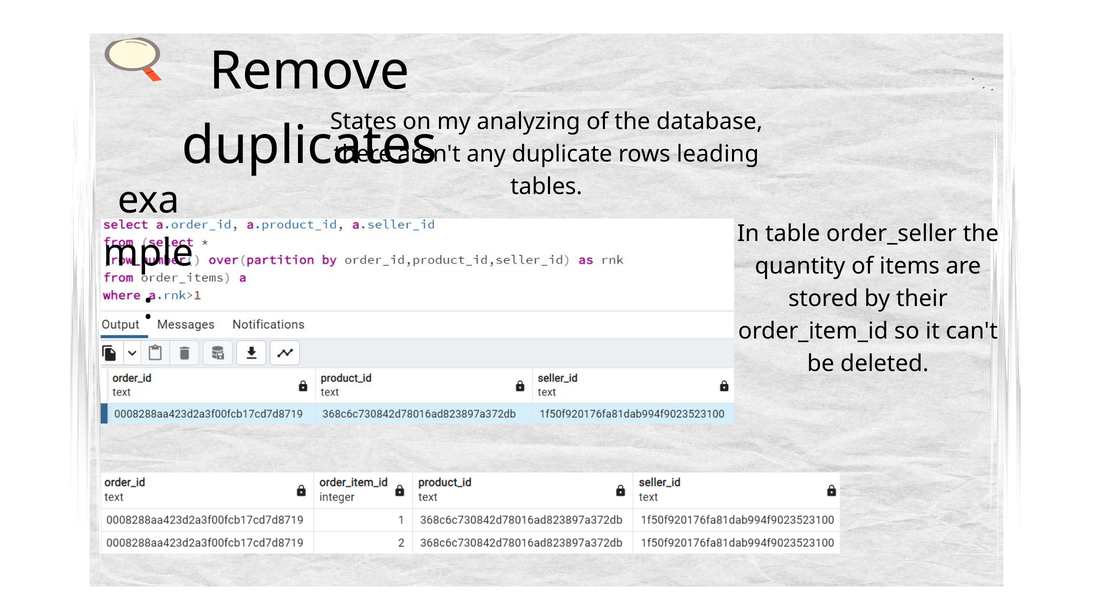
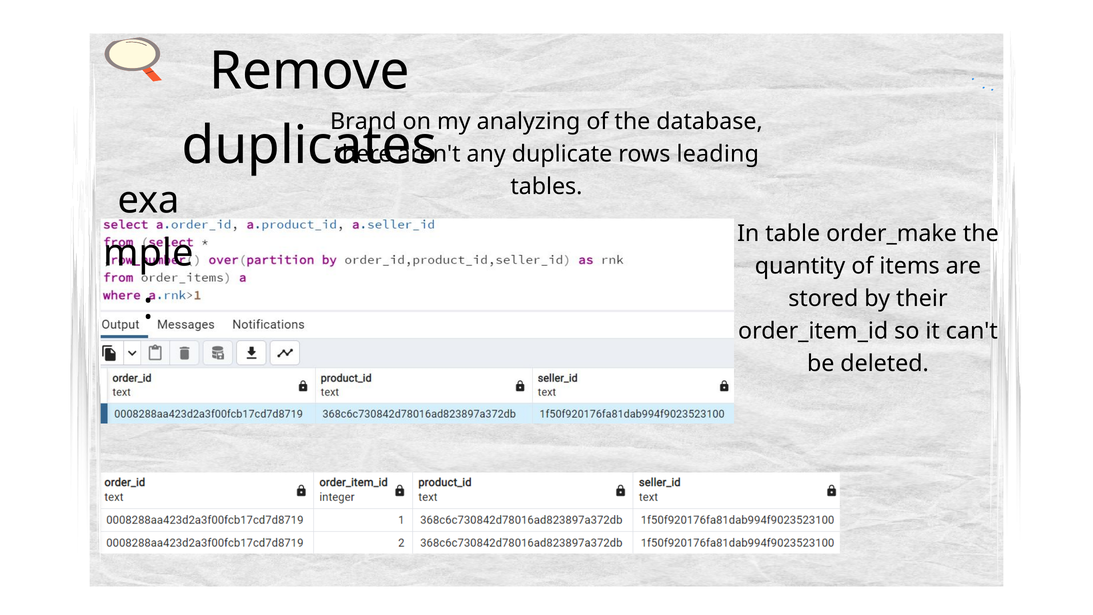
States: States -> Brand
order_seller: order_seller -> order_make
